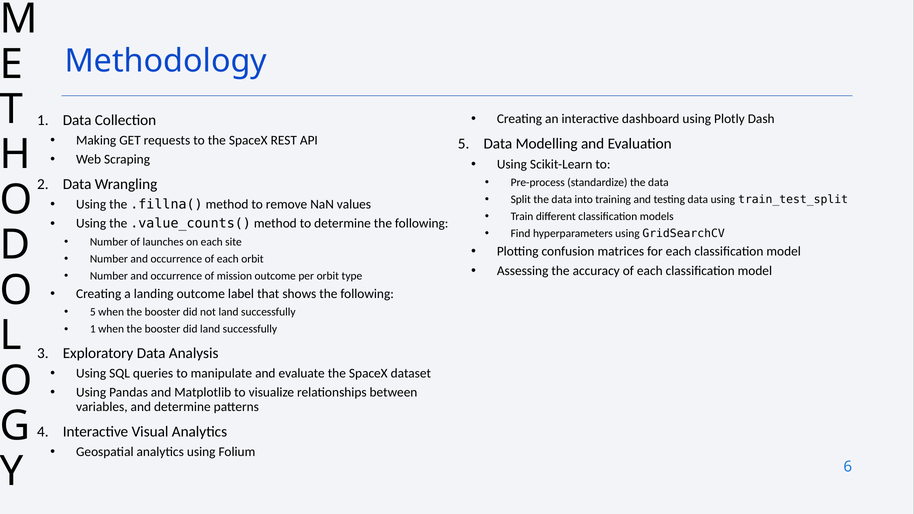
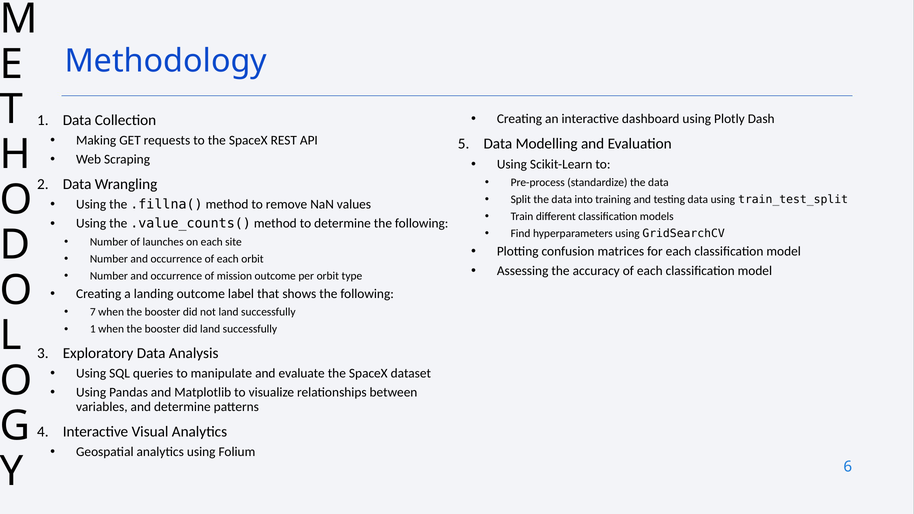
5 at (93, 312): 5 -> 7
